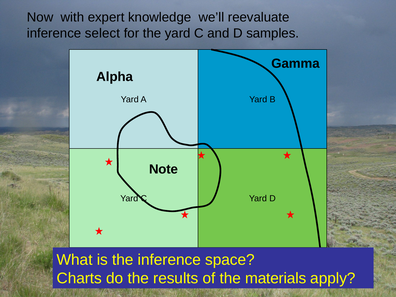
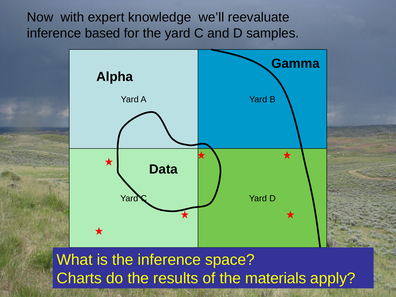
select: select -> based
Note: Note -> Data
